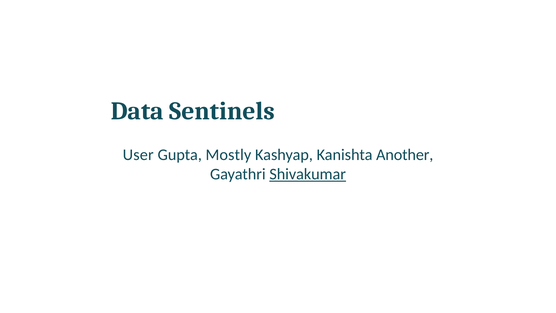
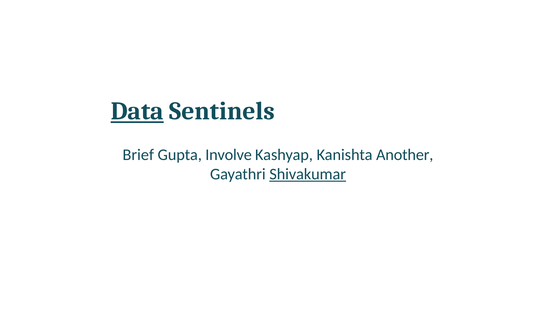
Data underline: none -> present
User: User -> Brief
Mostly: Mostly -> Involve
